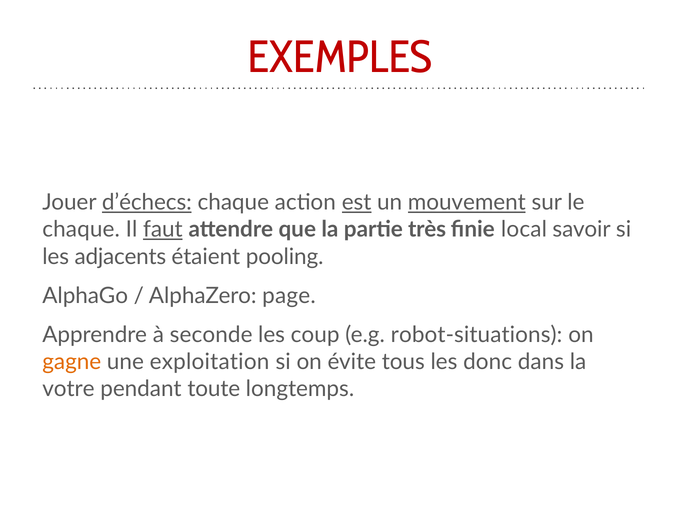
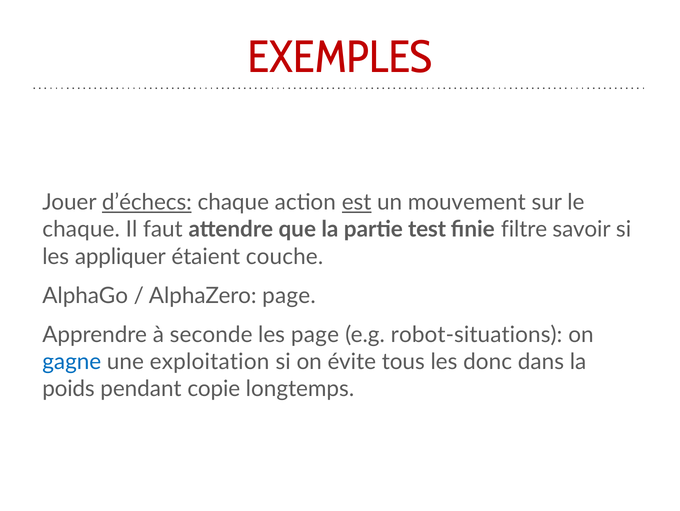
mouvement underline: present -> none
faut underline: present -> none
très: très -> test
local: local -> filtre
adjacents: adjacents -> appliquer
pooling: pooling -> couche
les coup: coup -> page
gagne colour: orange -> blue
votre: votre -> poids
toute: toute -> copie
